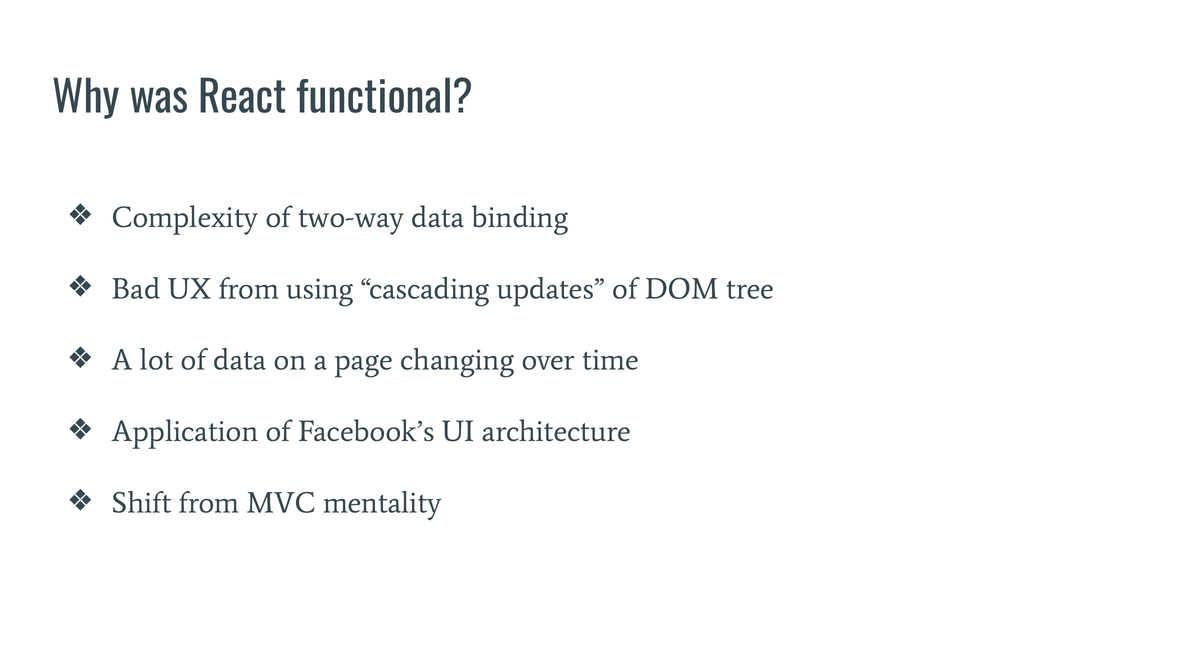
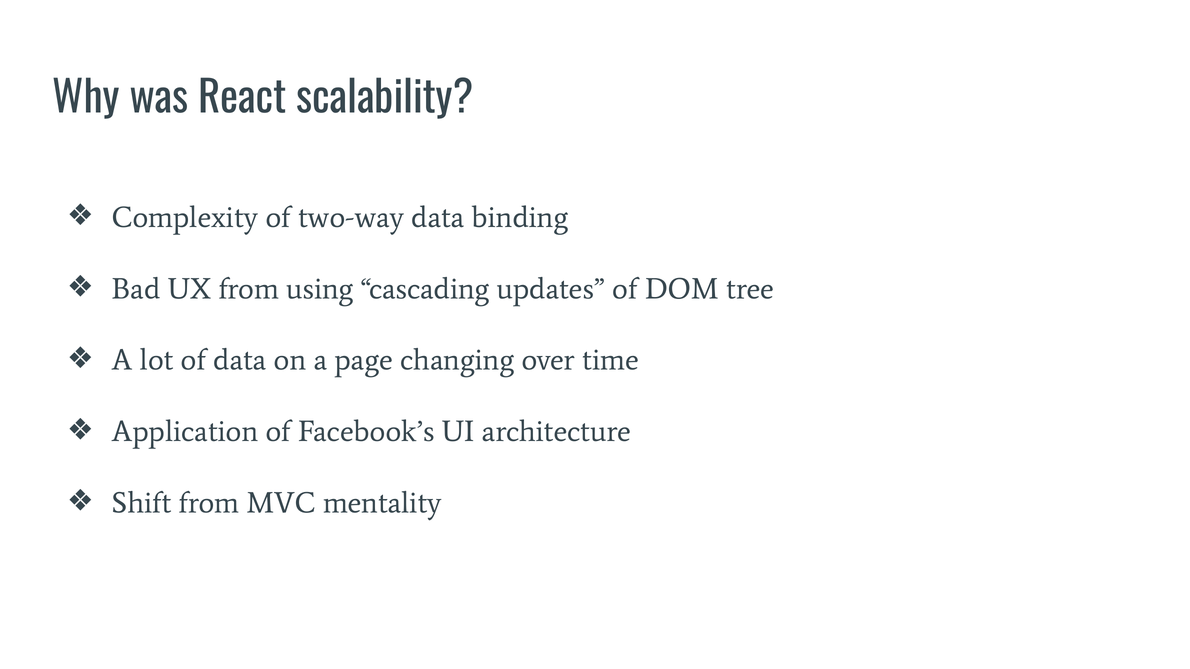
functional: functional -> scalability
